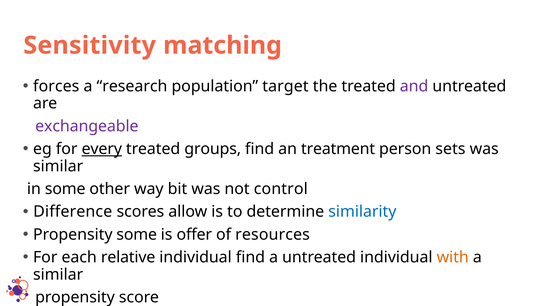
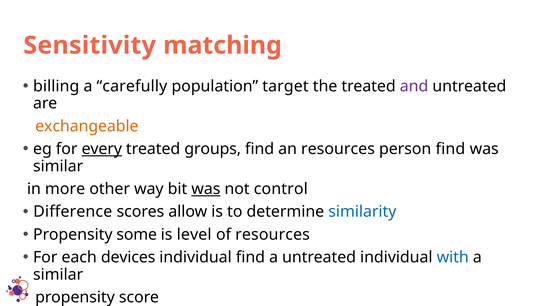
forces: forces -> billing
research: research -> carefully
exchangeable colour: purple -> orange
an treatment: treatment -> resources
person sets: sets -> find
in some: some -> more
was at (206, 189) underline: none -> present
offer: offer -> level
relative: relative -> devices
with colour: orange -> blue
